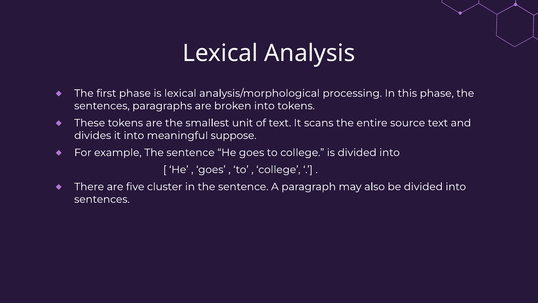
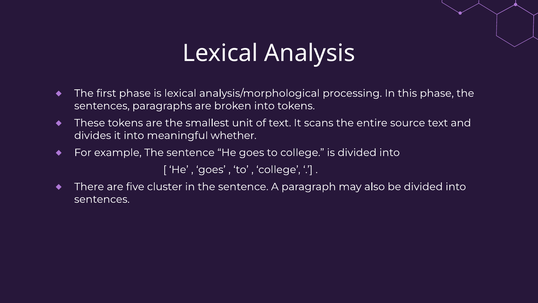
suppose: suppose -> whether
